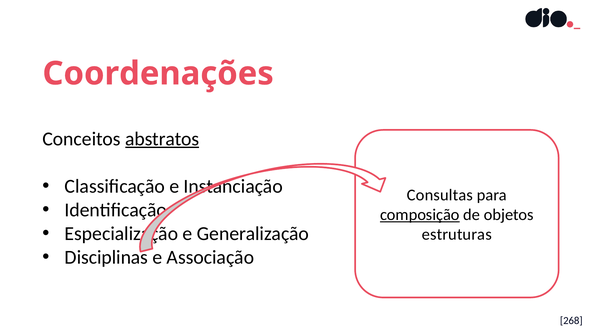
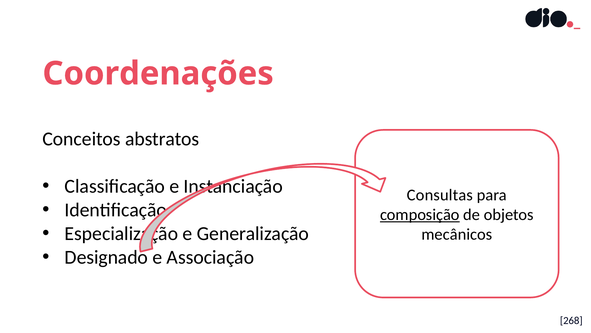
abstratos underline: present -> none
estruturas: estruturas -> mecânicos
Disciplinas: Disciplinas -> Designado
